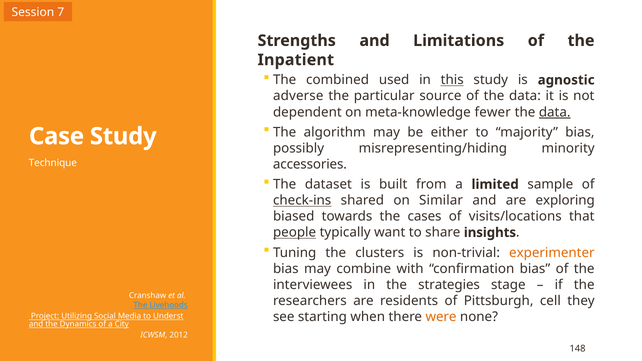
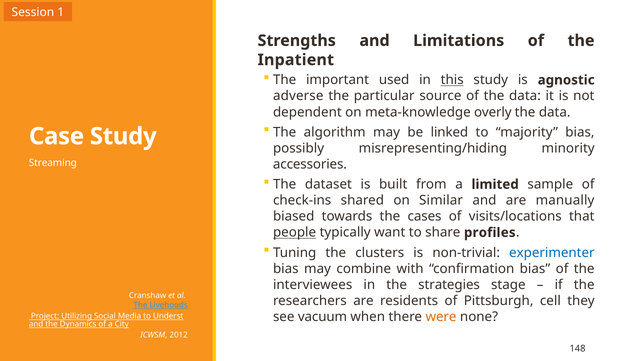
7: 7 -> 1
combined: combined -> important
fewer: fewer -> overly
data at (555, 112) underline: present -> none
either: either -> linked
Technique: Technique -> Streaming
check-ins underline: present -> none
exploring: exploring -> manually
insights: insights -> profiles
experimenter colour: orange -> blue
starting: starting -> vacuum
